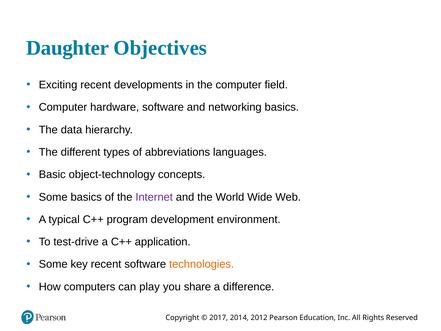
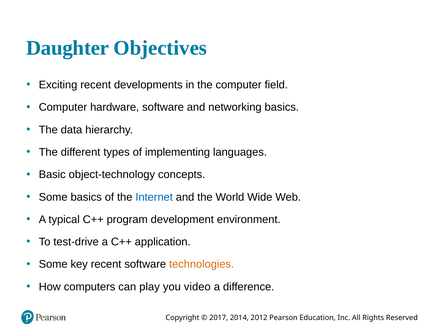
abbreviations: abbreviations -> implementing
Internet colour: purple -> blue
share: share -> video
